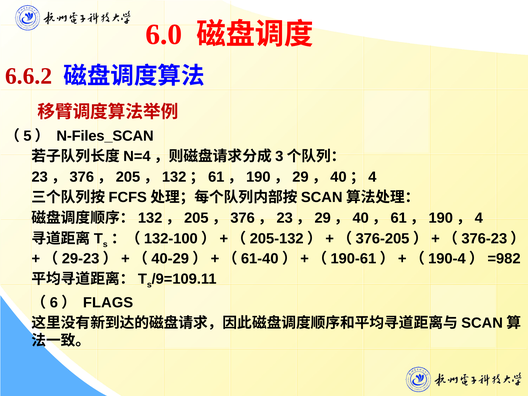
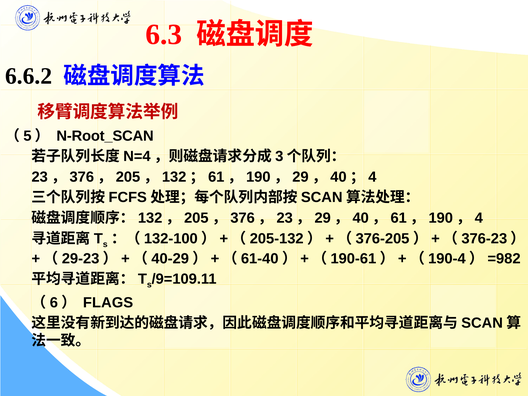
6.0: 6.0 -> 6.3
6.6.2 colour: red -> black
N-Files_SCAN: N-Files_SCAN -> N-Root_SCAN
